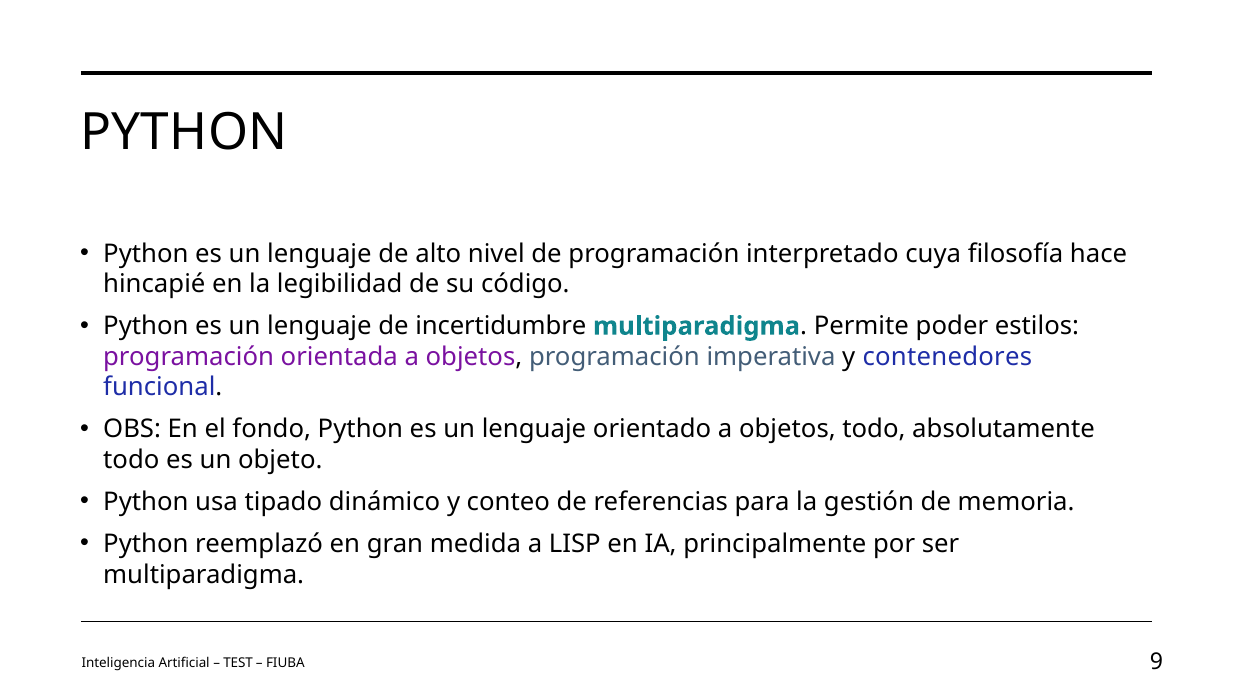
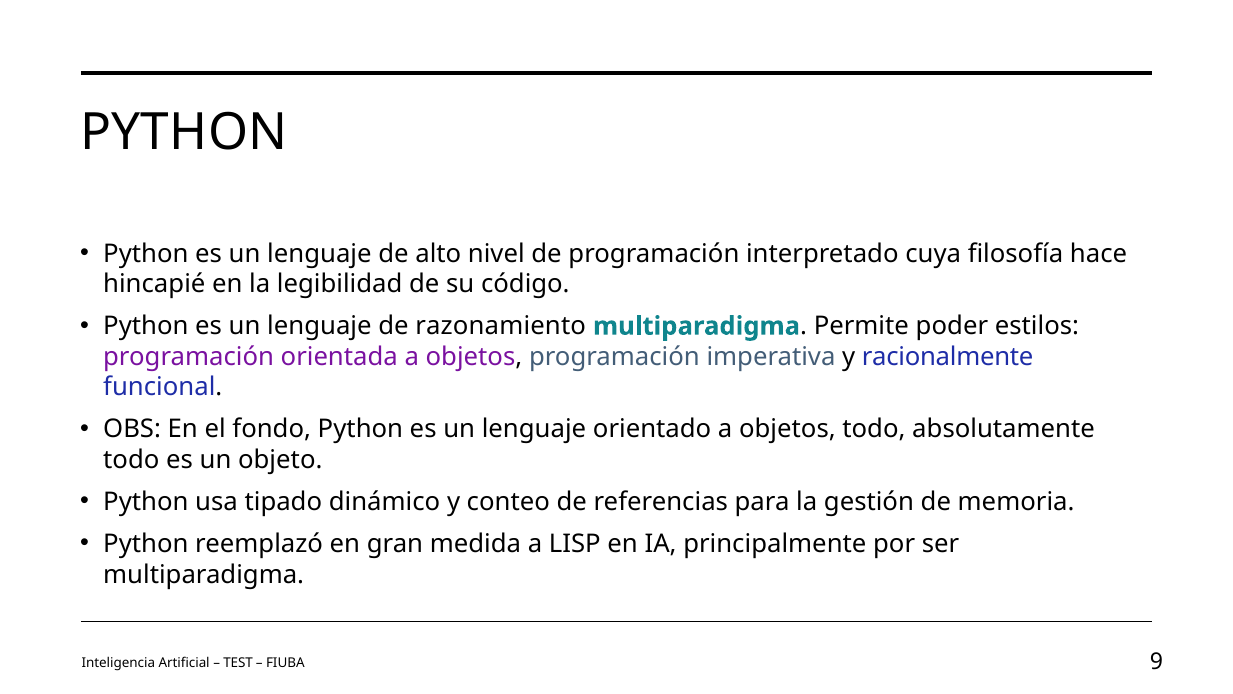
incertidumbre: incertidumbre -> razonamiento
contenedores: contenedores -> racionalmente
